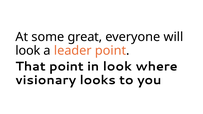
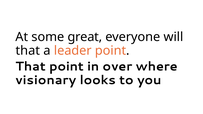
look at (28, 51): look -> that
in look: look -> over
